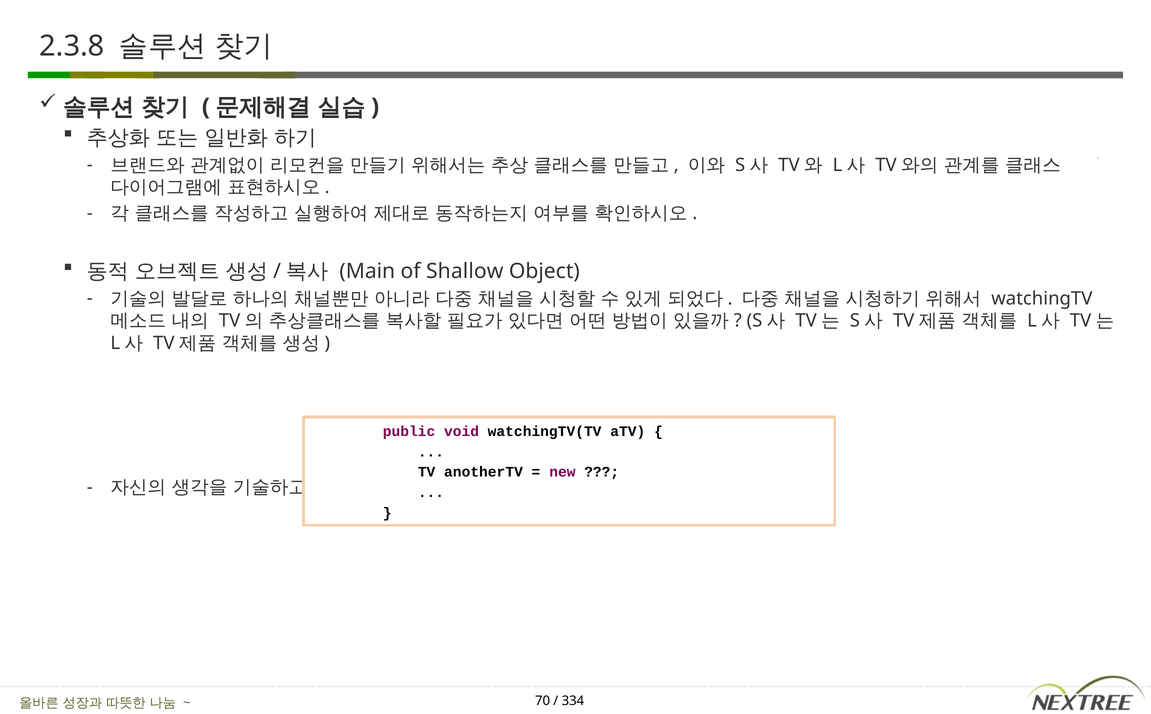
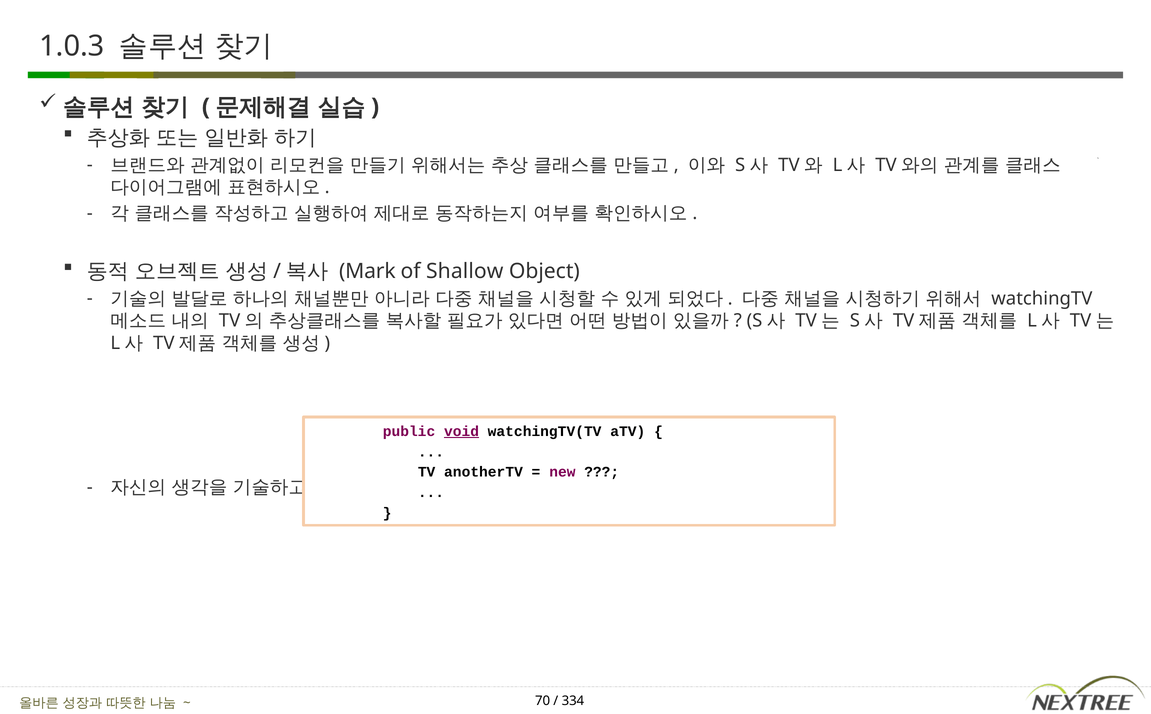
2.3.8: 2.3.8 -> 1.0.3
Main: Main -> Mark
void underline: none -> present
